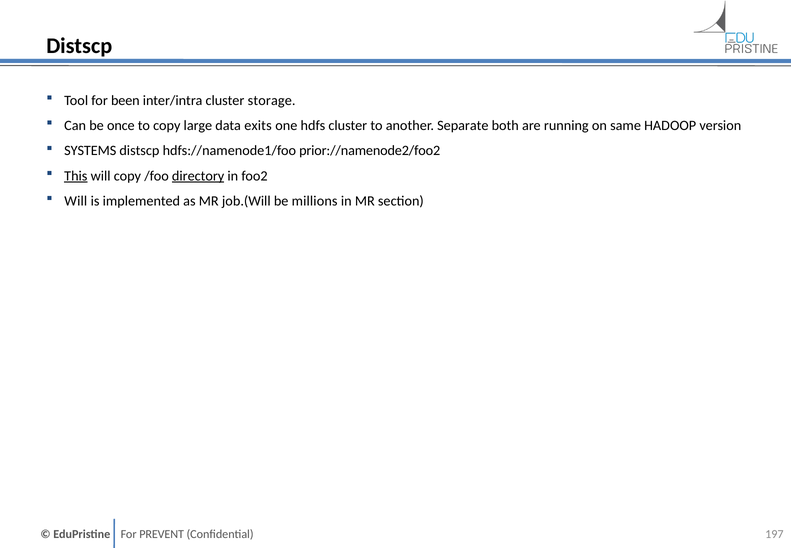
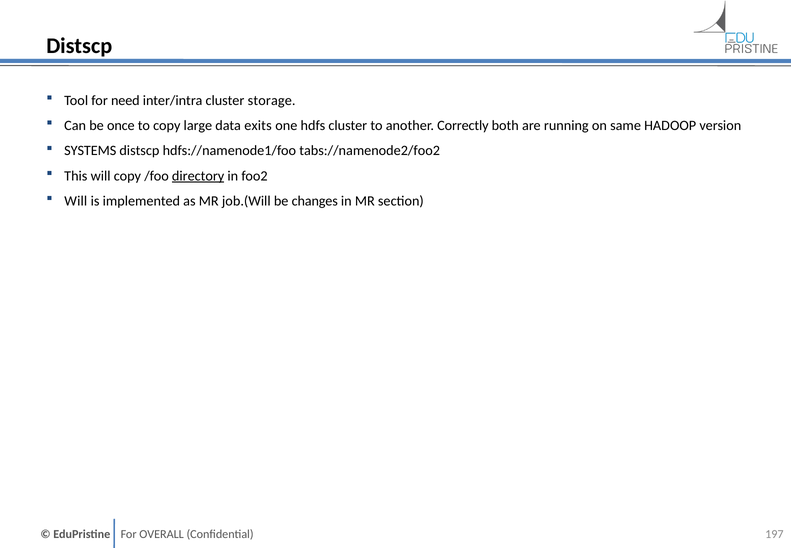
been: been -> need
Separate: Separate -> Correctly
prior://namenode2/foo2: prior://namenode2/foo2 -> tabs://namenode2/foo2
This underline: present -> none
millions: millions -> changes
PREVENT: PREVENT -> OVERALL
